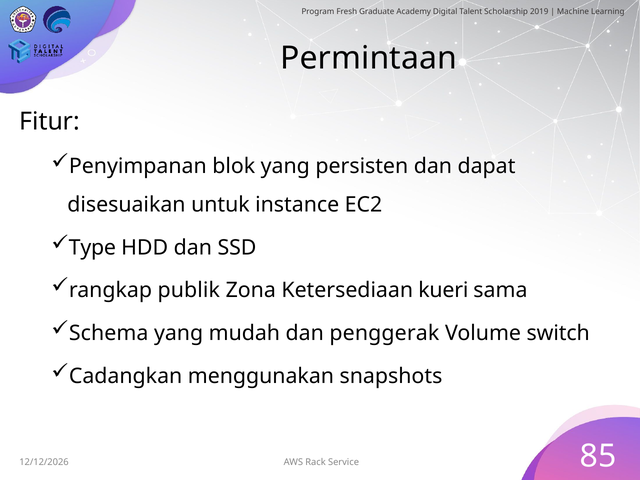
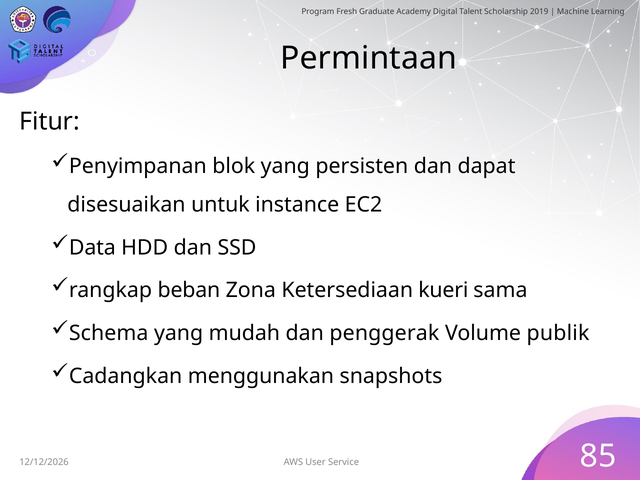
Type: Type -> Data
publik: publik -> beban
switch: switch -> publik
Rack: Rack -> User
